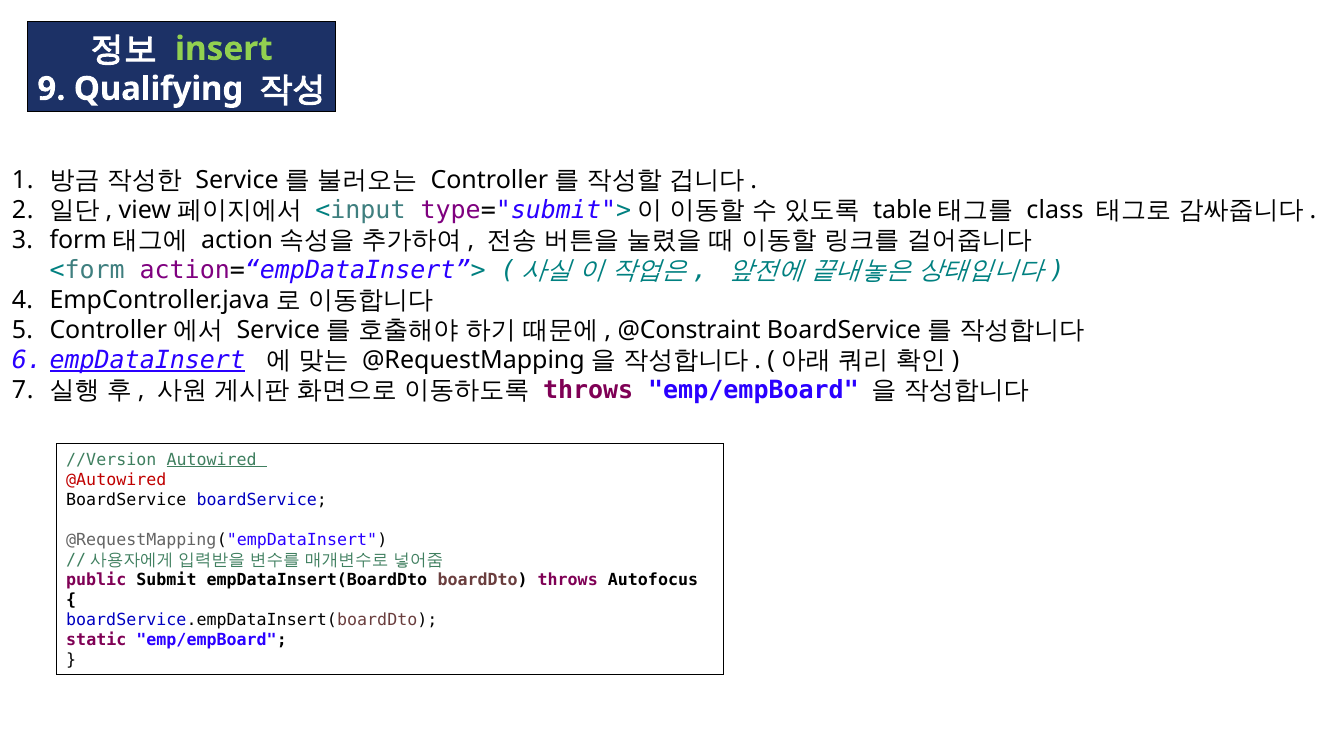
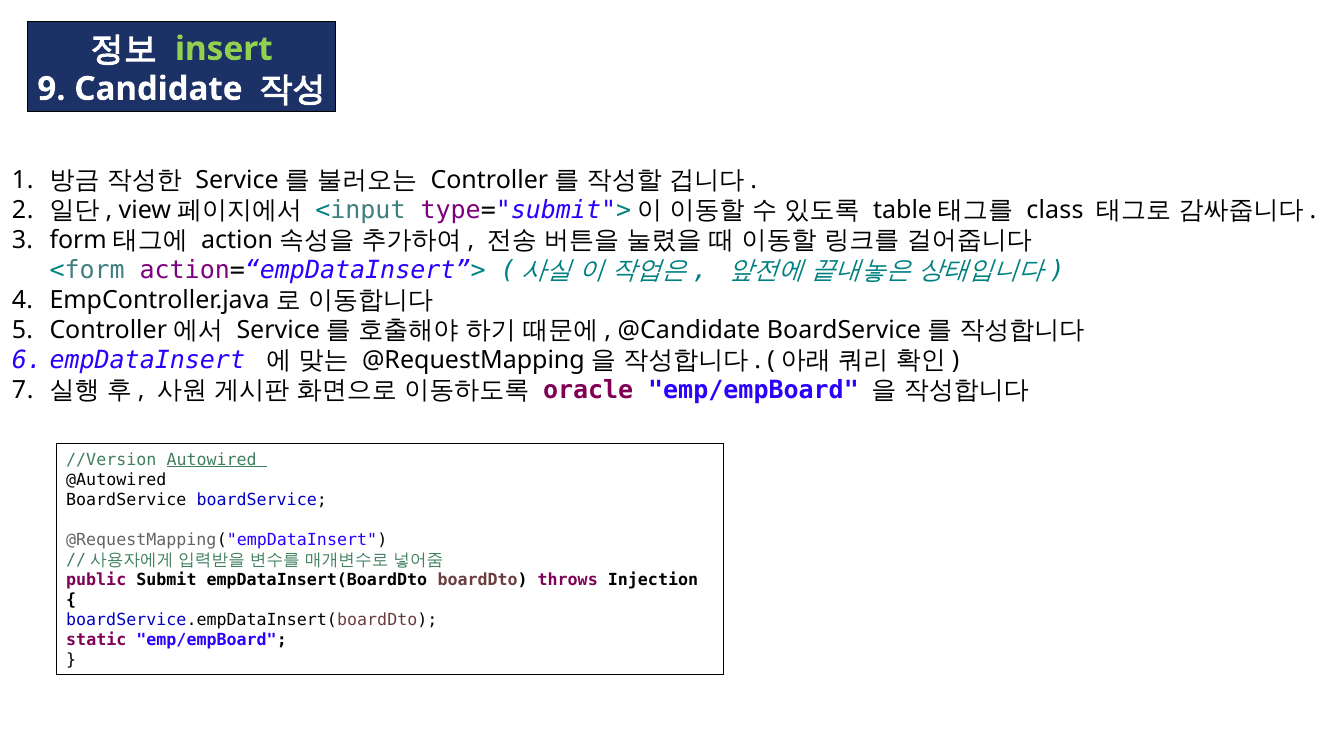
Qualifying: Qualifying -> Candidate
@Constraint: @Constraint -> @Candidate
empDataInsert underline: present -> none
throws at (588, 390): throws -> oracle
@Autowired colour: red -> black
Autofocus: Autofocus -> Injection
